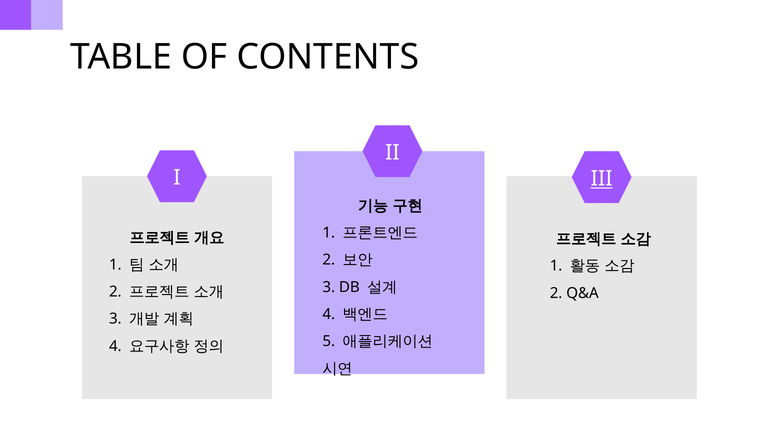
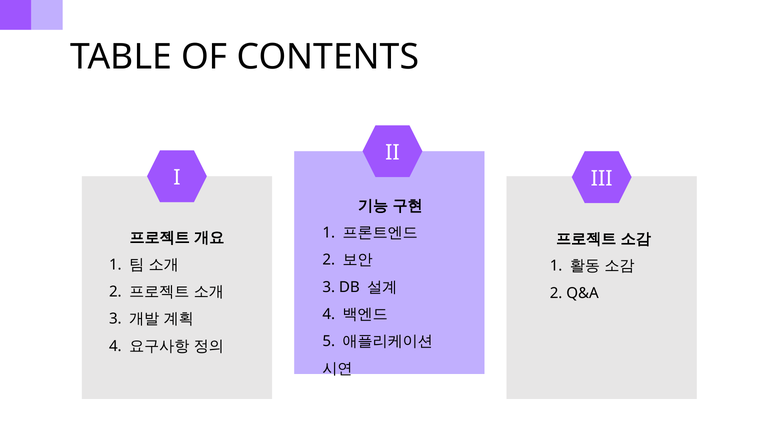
III underline: present -> none
